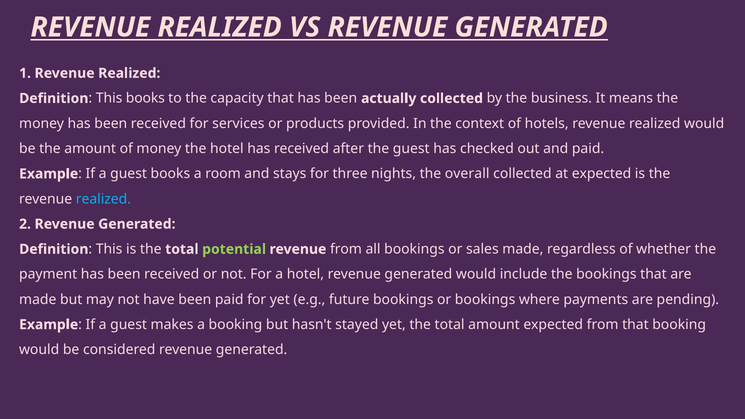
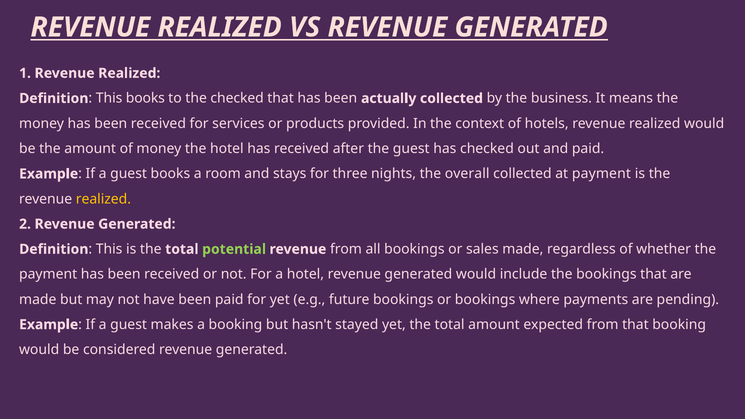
the capacity: capacity -> checked
at expected: expected -> payment
realized at (103, 199) colour: light blue -> yellow
